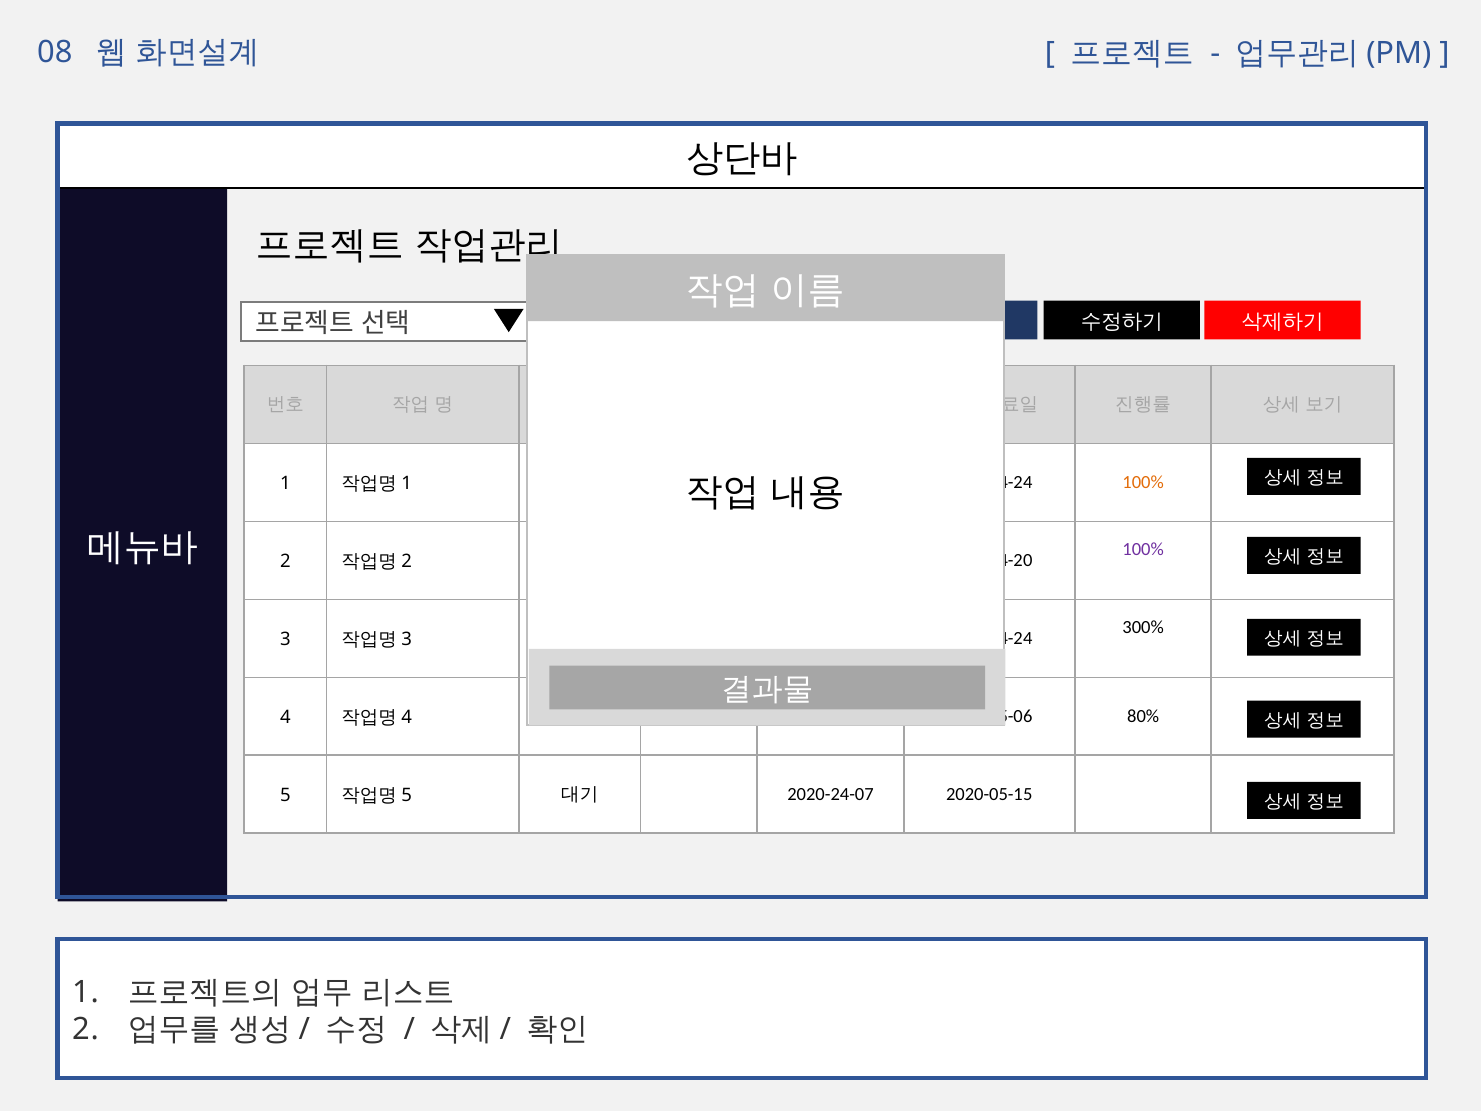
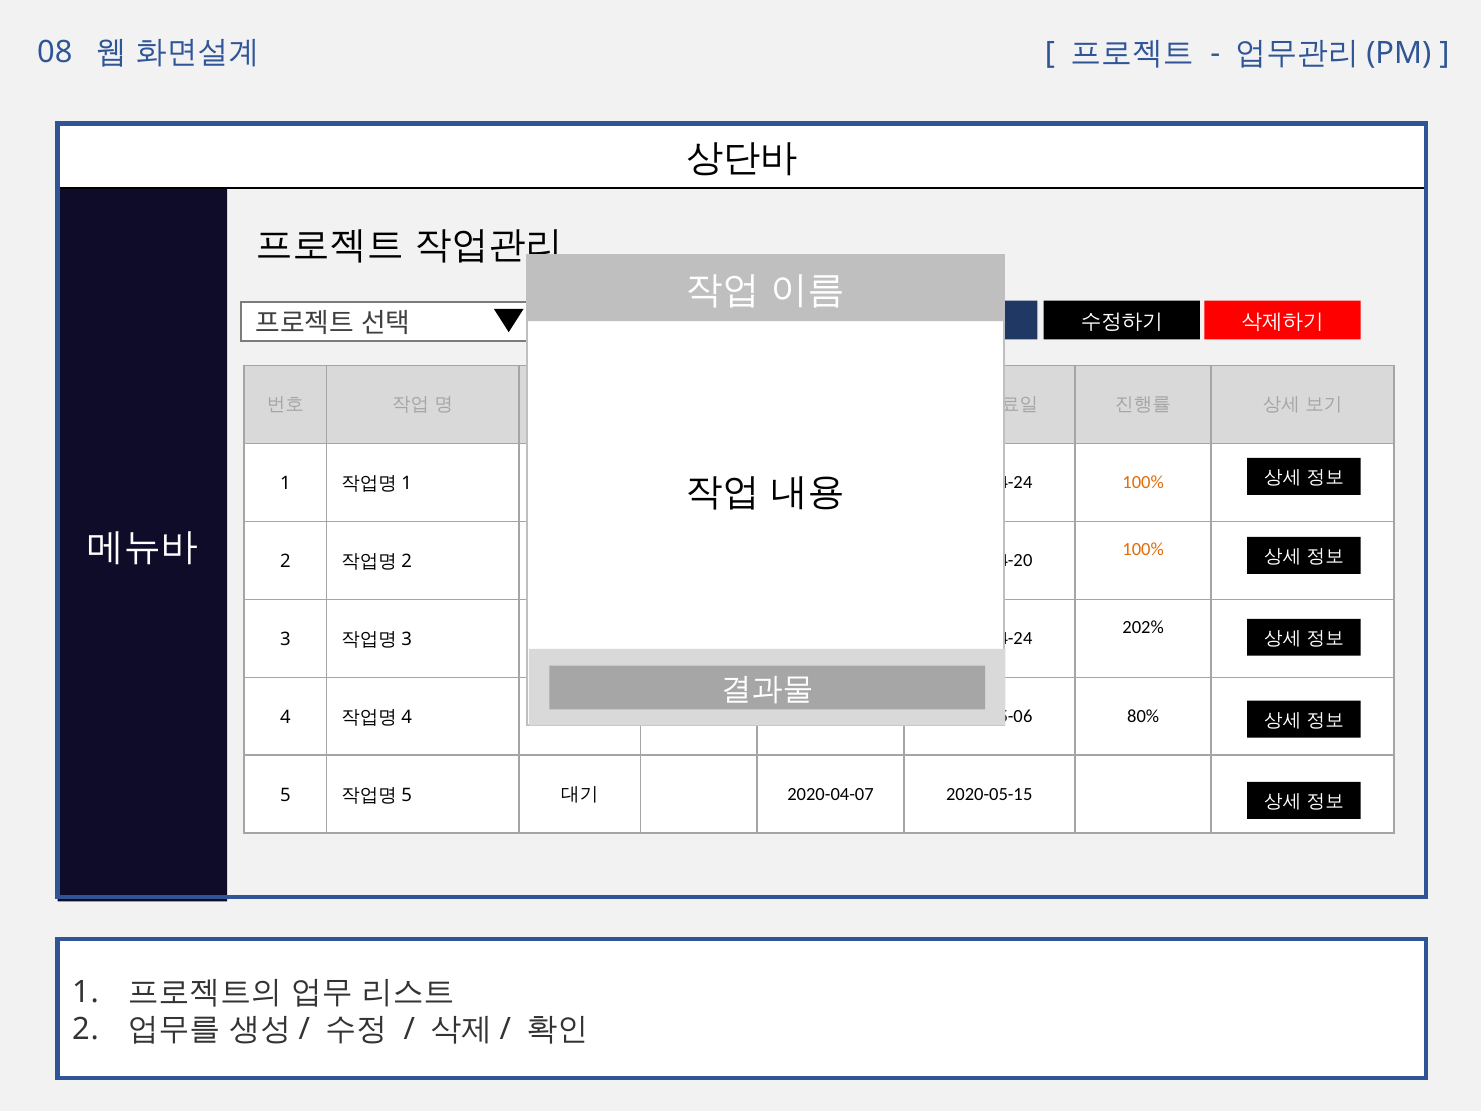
100% at (1143, 549) colour: purple -> orange
300%: 300% -> 202%
2020-24-07: 2020-24-07 -> 2020-04-07
